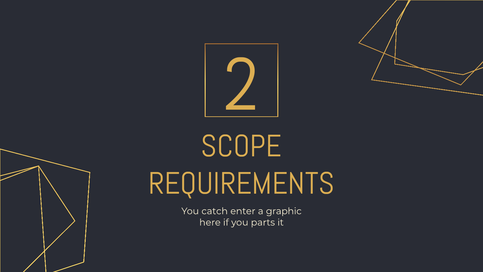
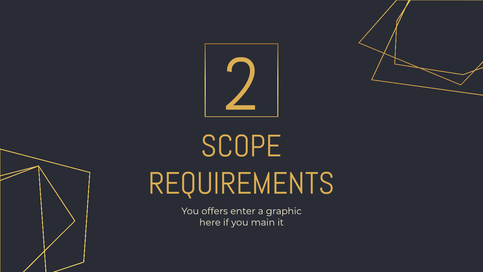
catch: catch -> offers
parts: parts -> main
